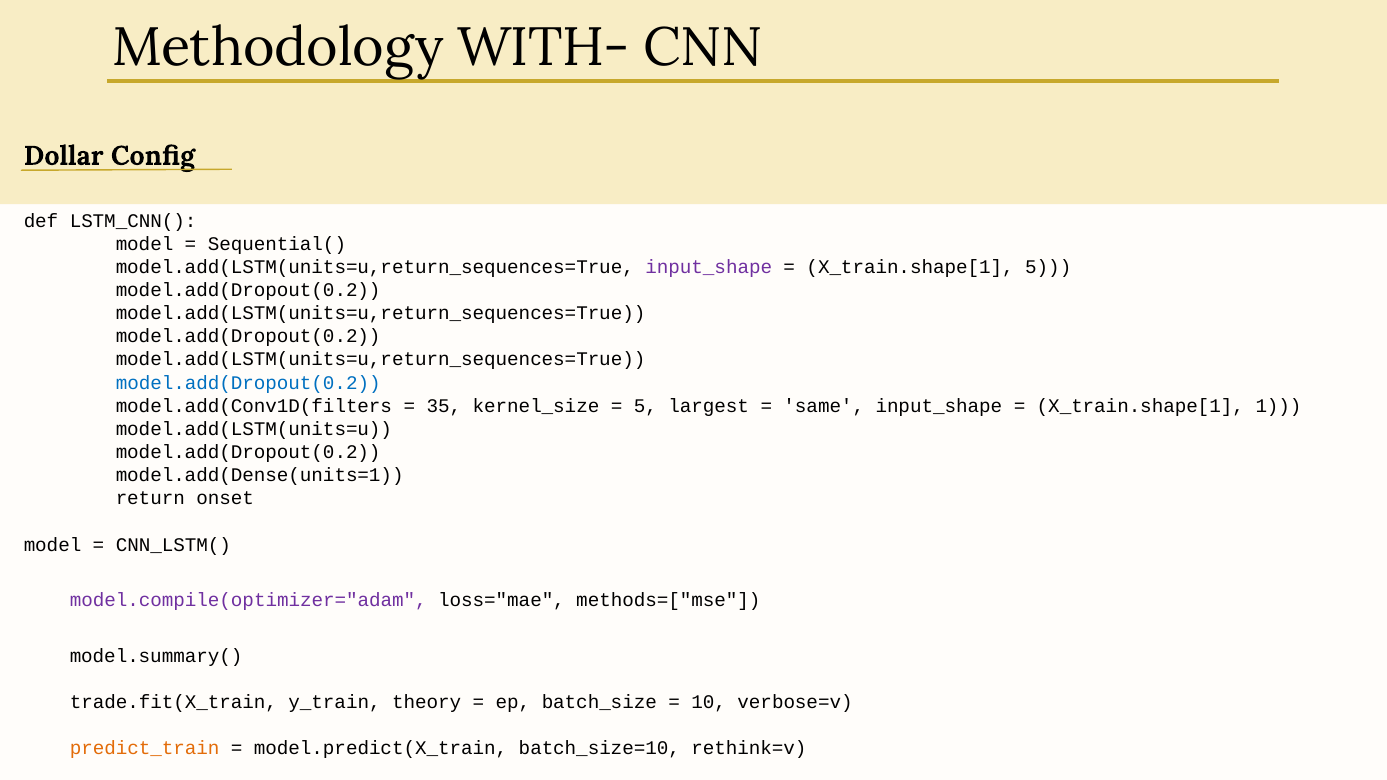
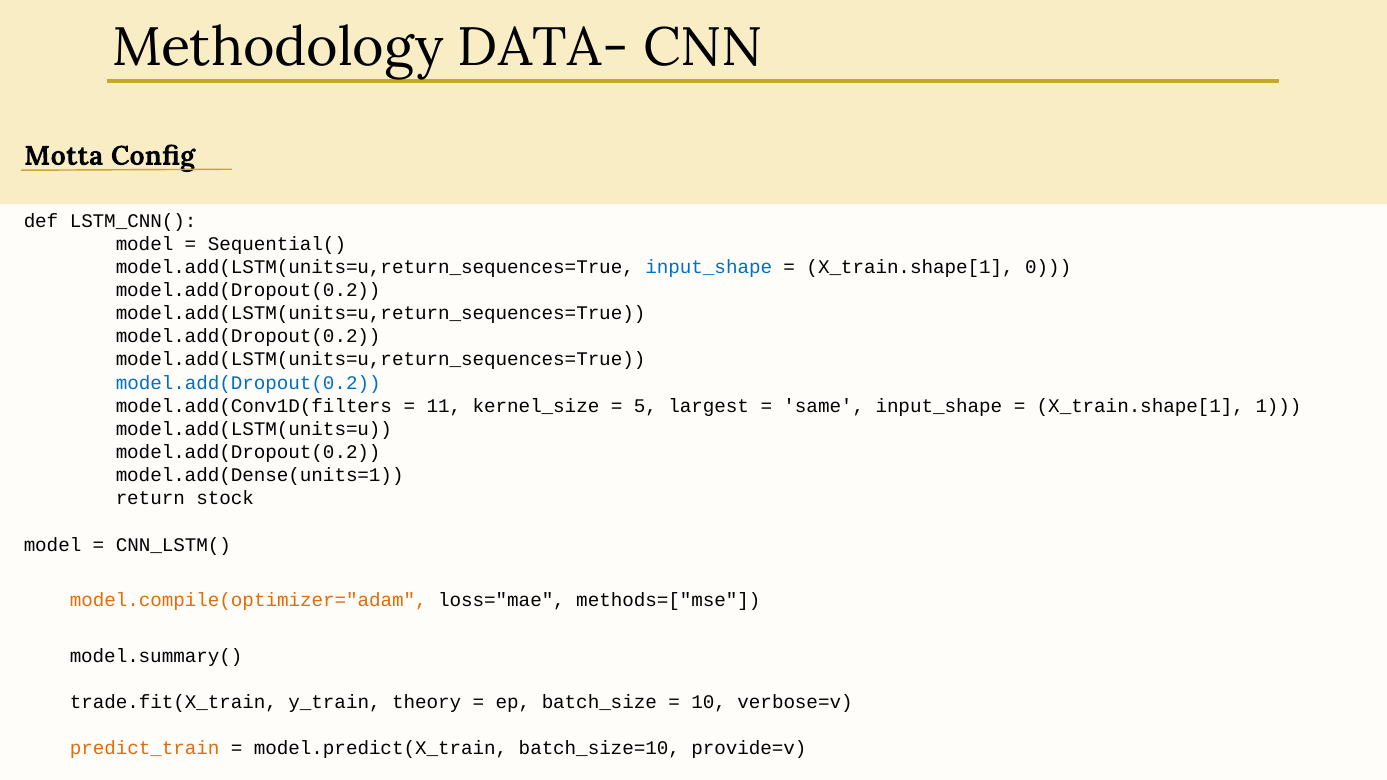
WITH-: WITH- -> DATA-
Dollar: Dollar -> Motta
input_shape at (709, 267) colour: purple -> blue
X_train.shape[1 5: 5 -> 0
35: 35 -> 11
onset: onset -> stock
model.compile(optimizer="adam colour: purple -> orange
rethink=v: rethink=v -> provide=v
